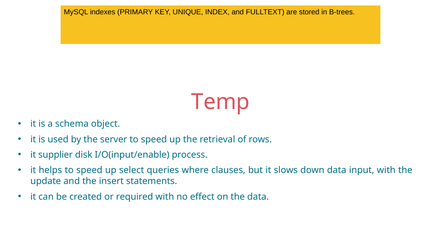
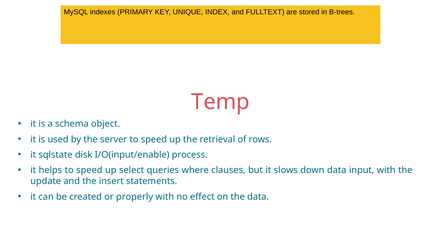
supplier: supplier -> sqlstate
required: required -> properly
